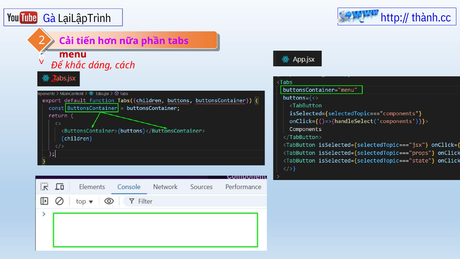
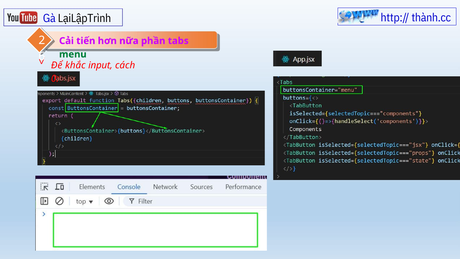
menu colour: red -> green
dáng: dáng -> input
2 at (55, 79): 2 -> 0
